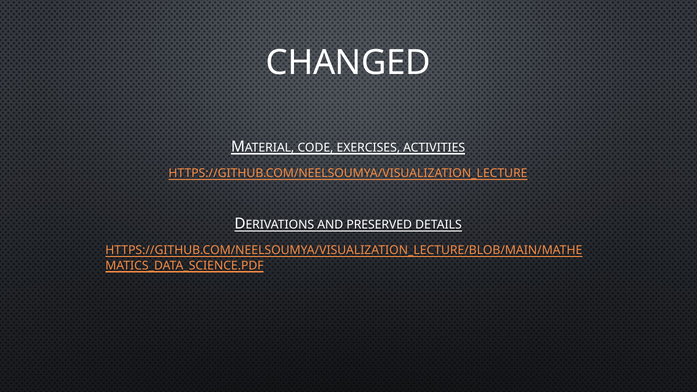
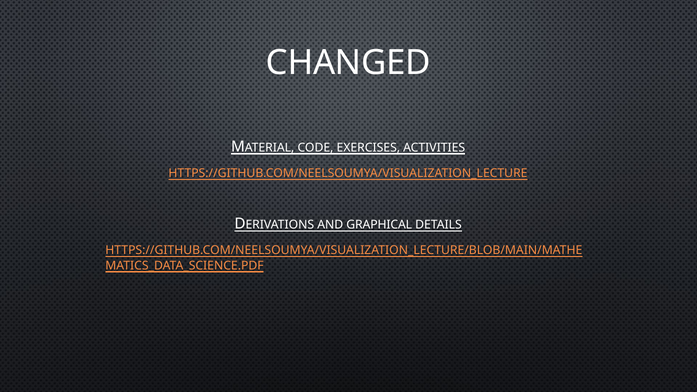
PRESERVED: PRESERVED -> GRAPHICAL
